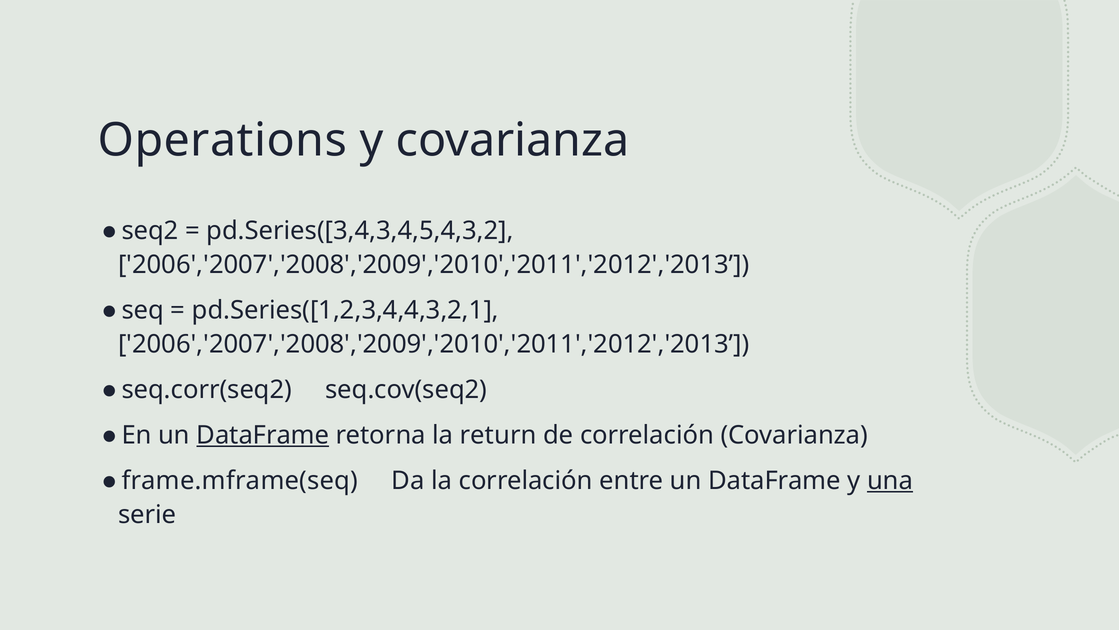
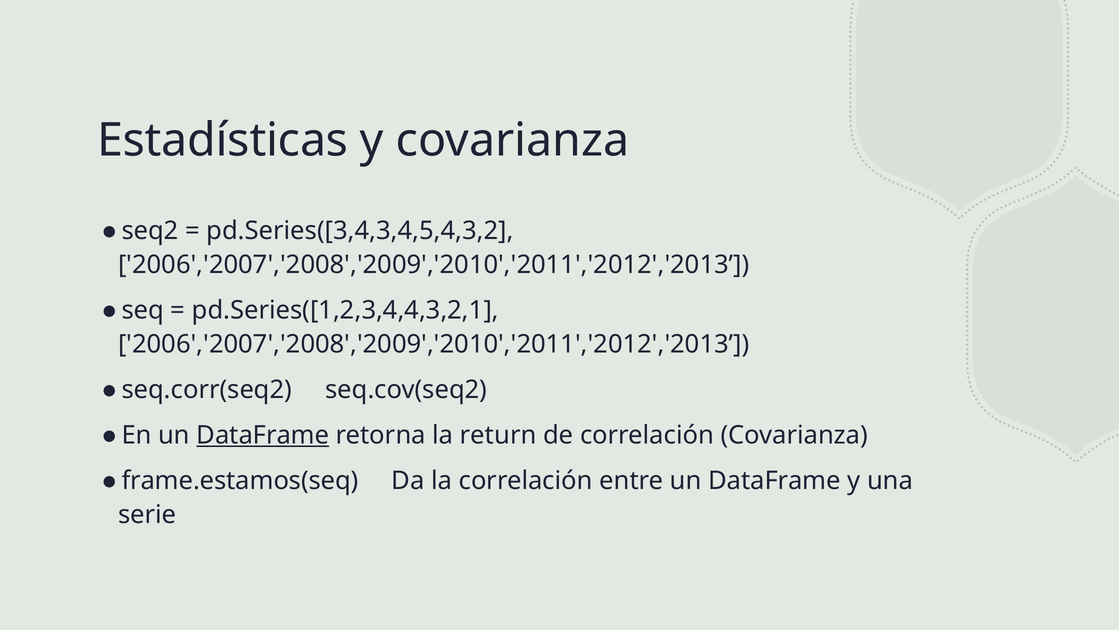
Operations: Operations -> Estadísticas
frame.mframe(seq: frame.mframe(seq -> frame.estamos(seq
una underline: present -> none
